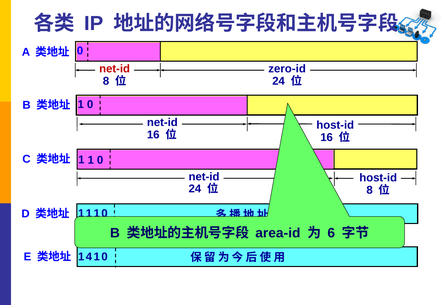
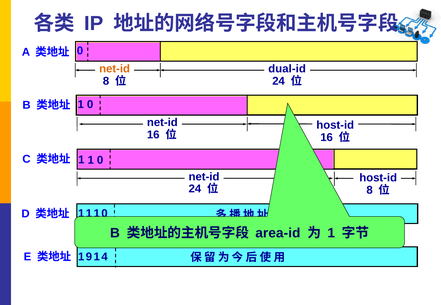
net-id at (115, 69) colour: red -> orange
zero-id: zero-id -> dual-id
6 at (331, 233): 6 -> 1
4: 4 -> 9
0 at (105, 257): 0 -> 4
